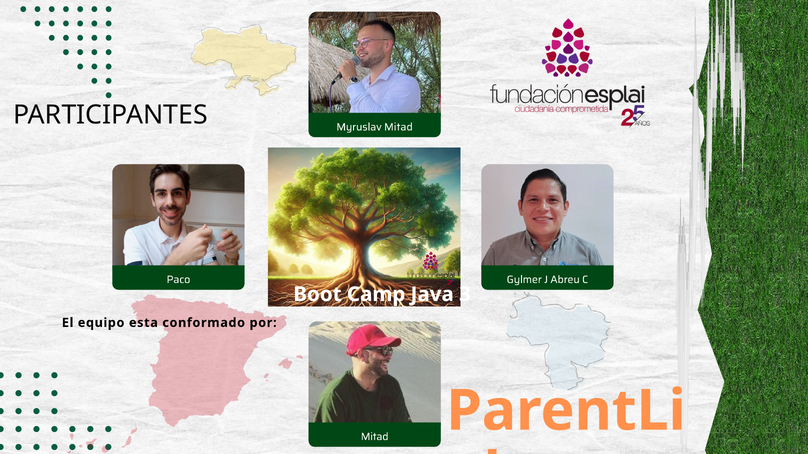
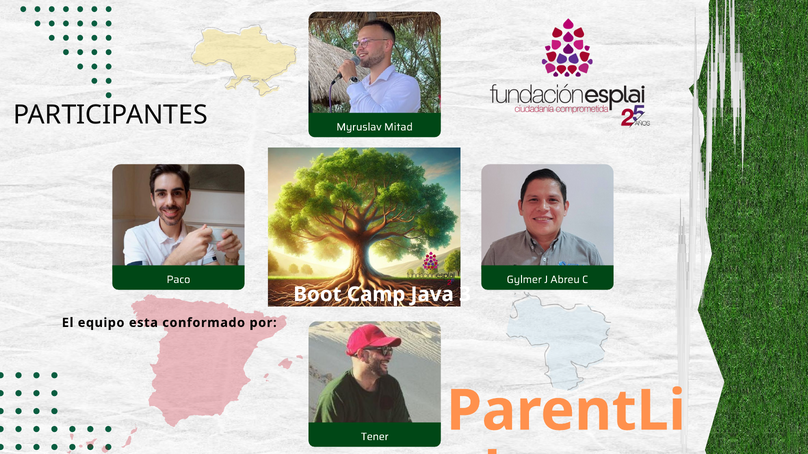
Mitad at (375, 437): Mitad -> Tener
